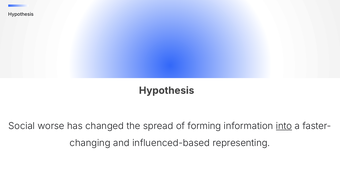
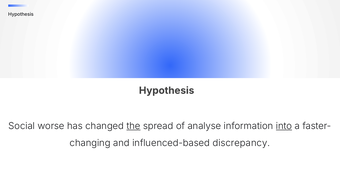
the underline: none -> present
forming: forming -> analyse
representing: representing -> discrepancy
